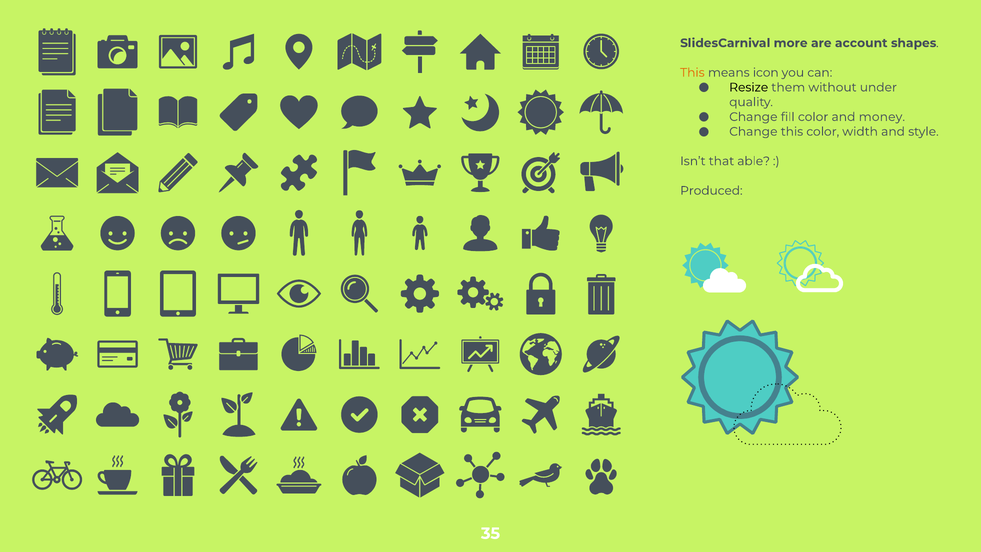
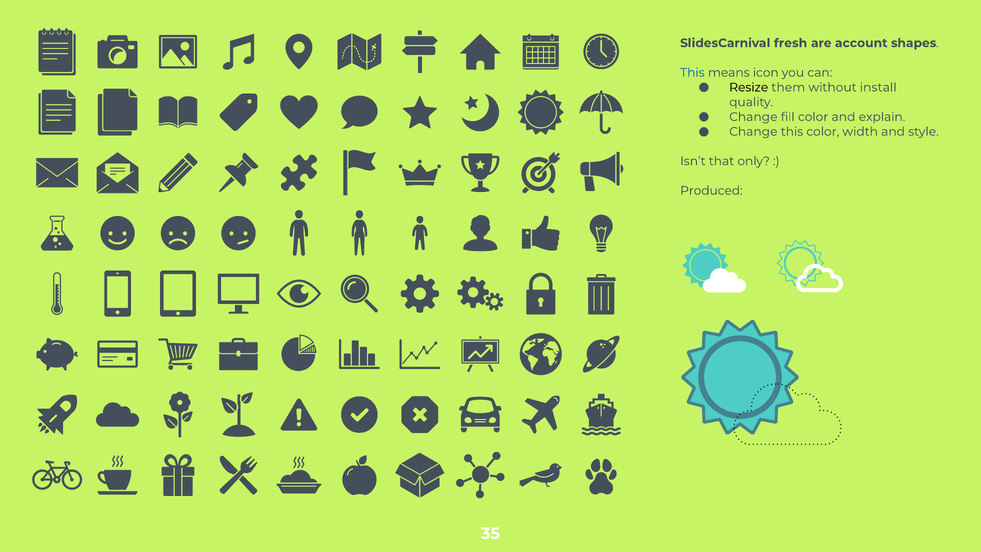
more: more -> fresh
This at (692, 73) colour: orange -> blue
under: under -> install
money: money -> explain
able: able -> only
